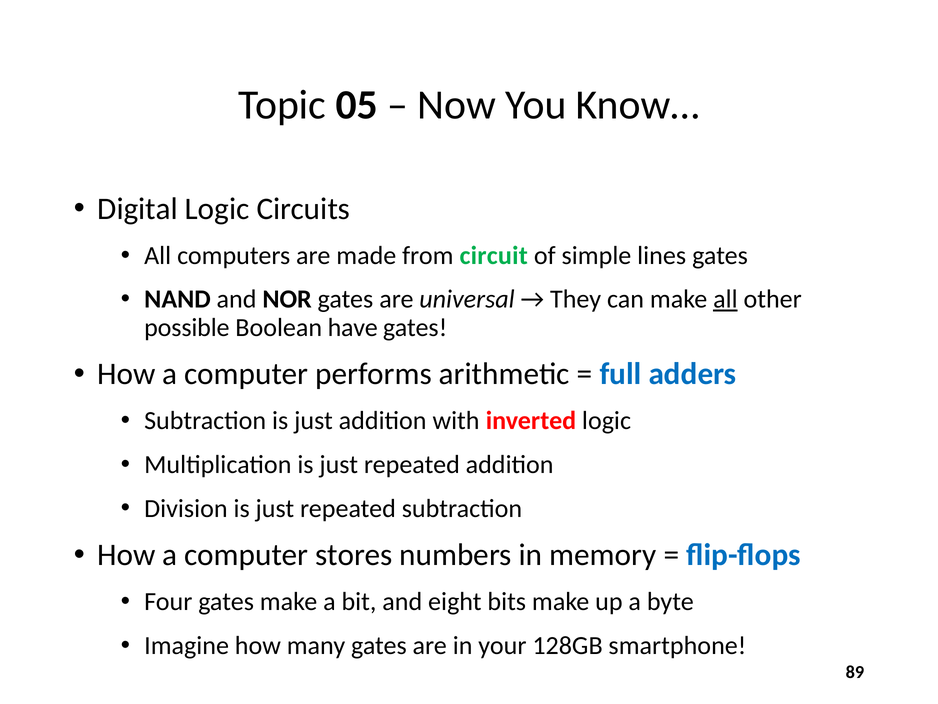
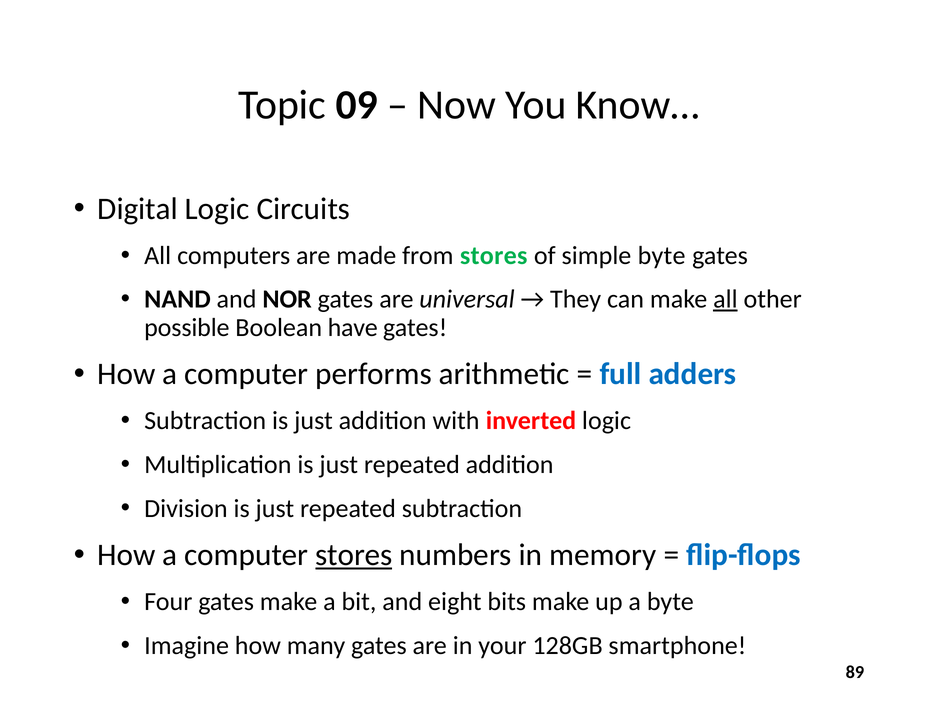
05: 05 -> 09
from circuit: circuit -> stores
simple lines: lines -> byte
stores at (354, 555) underline: none -> present
